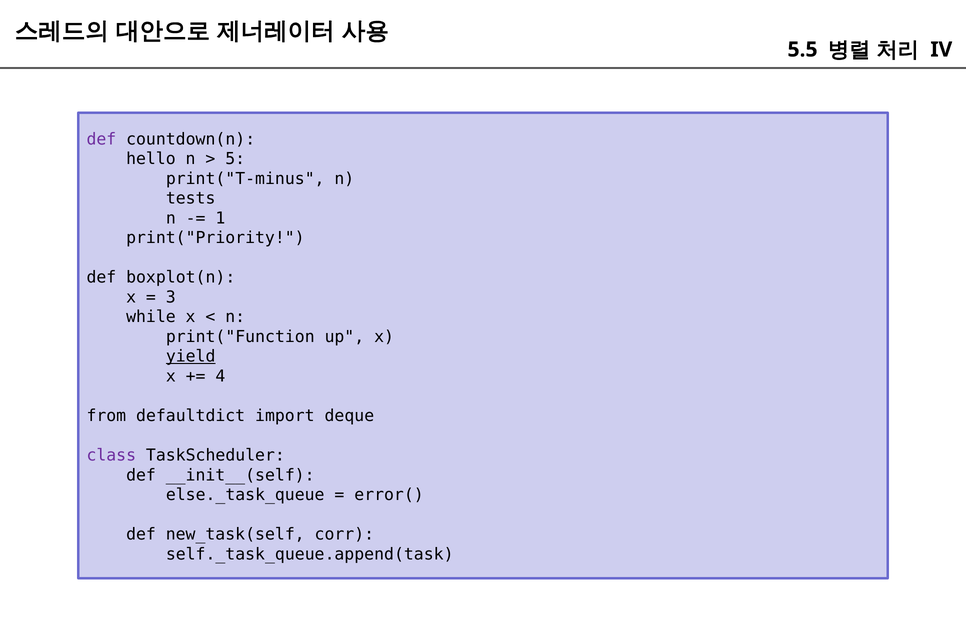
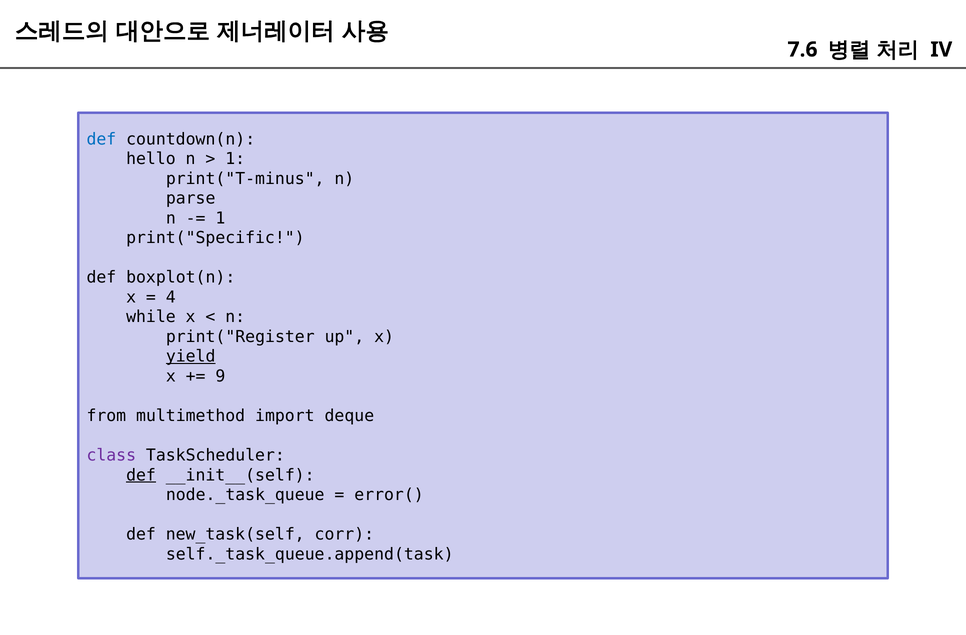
5.5: 5.5 -> 7.6
def at (101, 139) colour: purple -> blue
5 at (235, 159): 5 -> 1
tests: tests -> parse
print("Priority: print("Priority -> print("Specific
3: 3 -> 4
print("Function: print("Function -> print("Register
4: 4 -> 9
defaultdict: defaultdict -> multimethod
def at (141, 475) underline: none -> present
else._task_queue: else._task_queue -> node._task_queue
